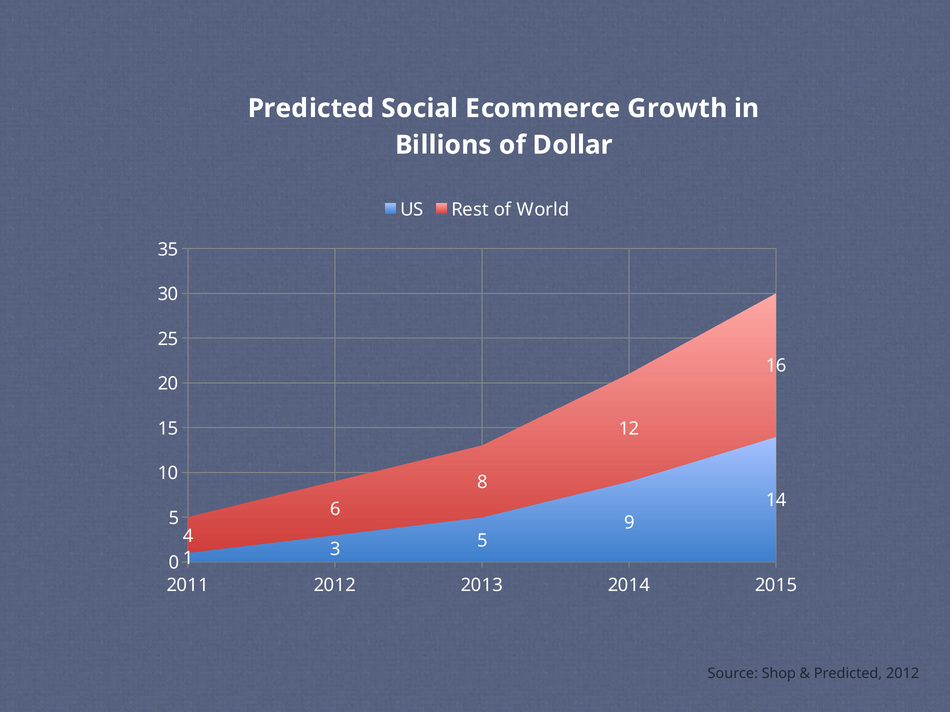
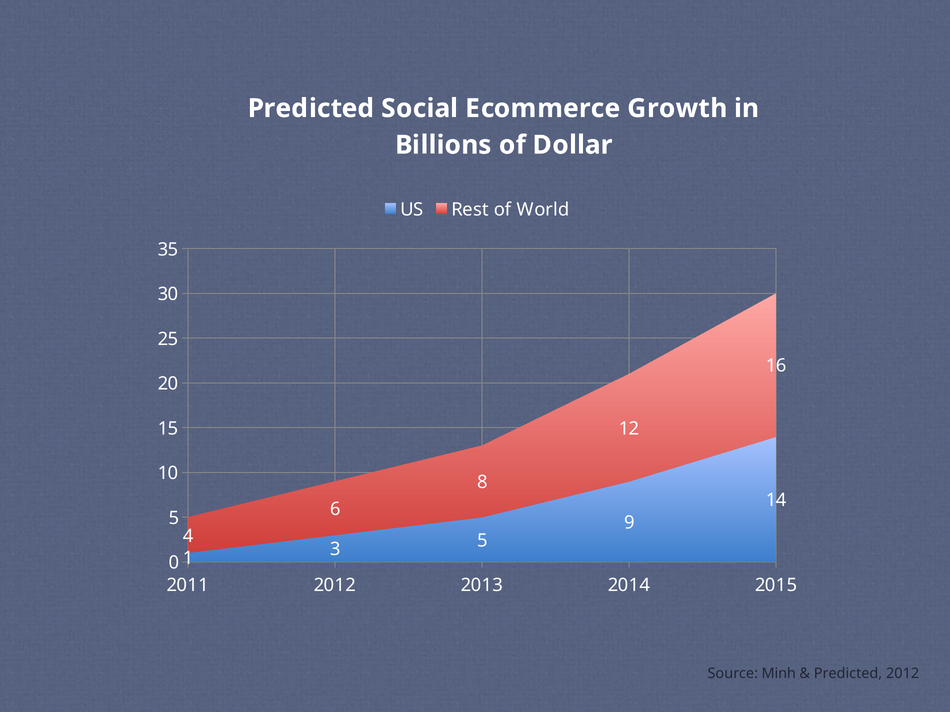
Shop: Shop -> Minh
